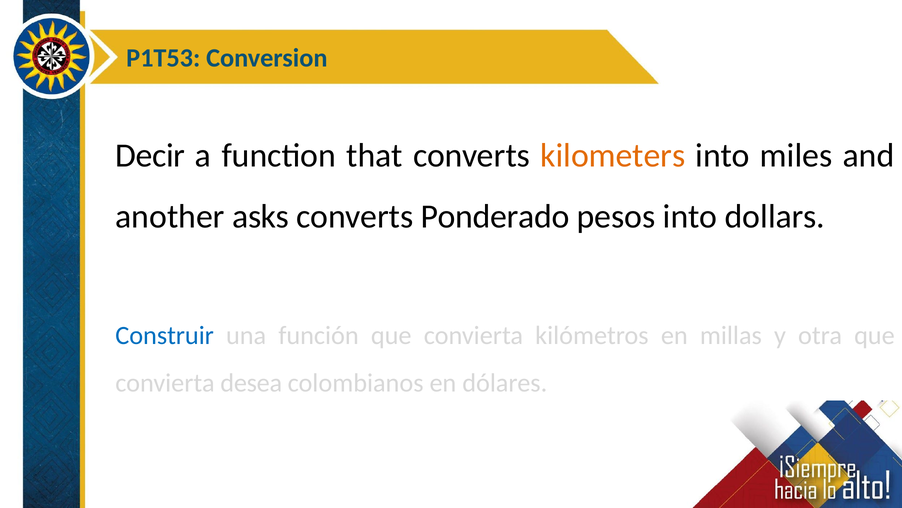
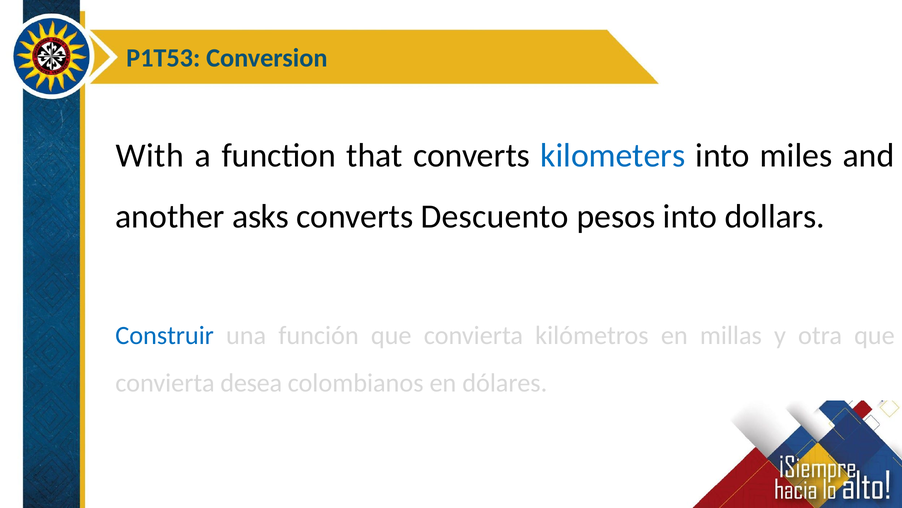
Decir: Decir -> With
kilometers colour: orange -> blue
Ponderado: Ponderado -> Descuento
